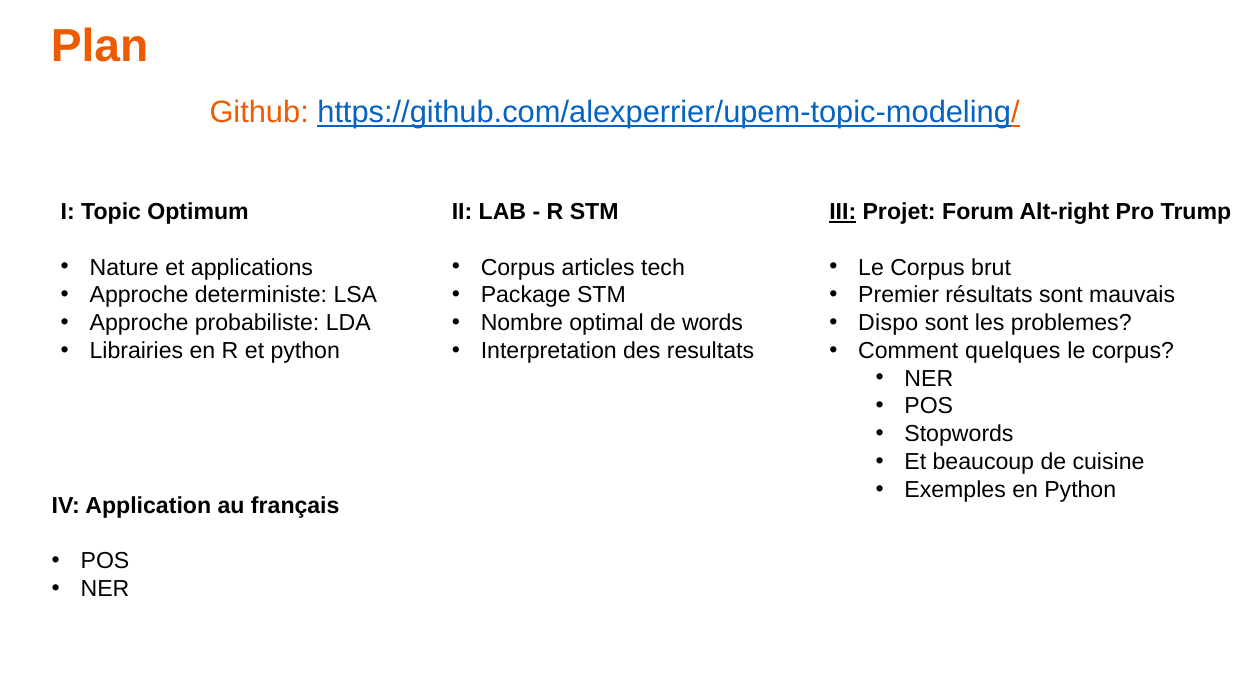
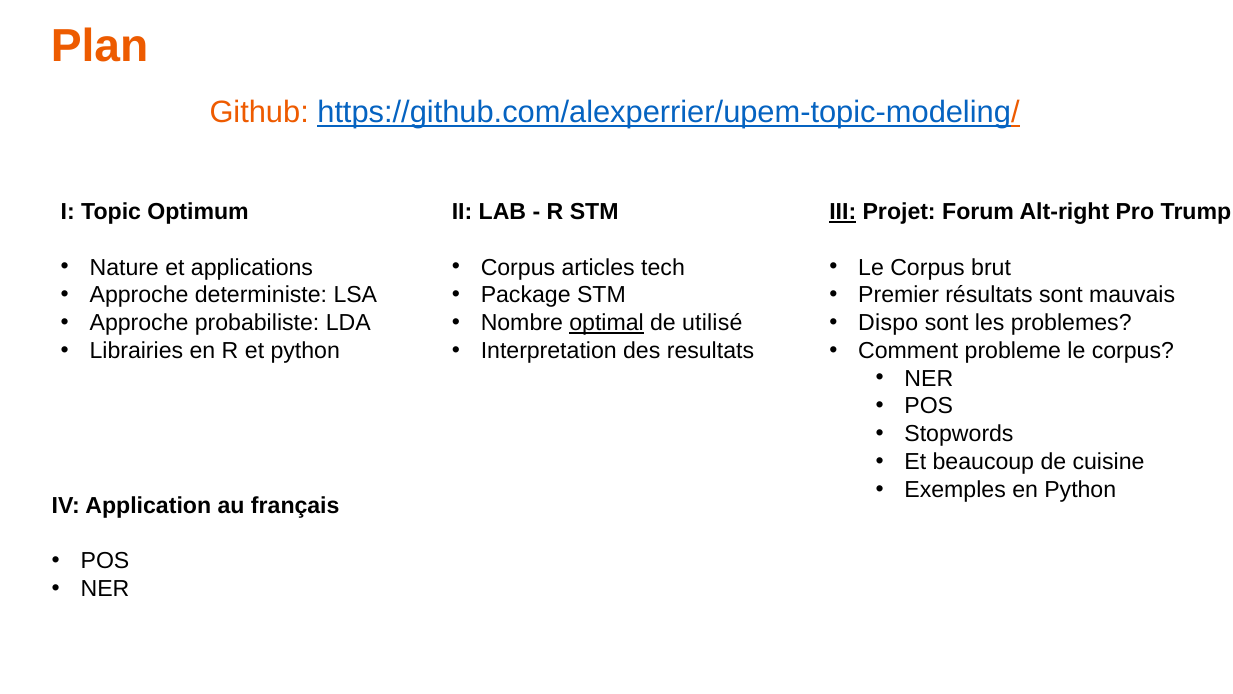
optimal underline: none -> present
words: words -> utilisé
quelques: quelques -> probleme
